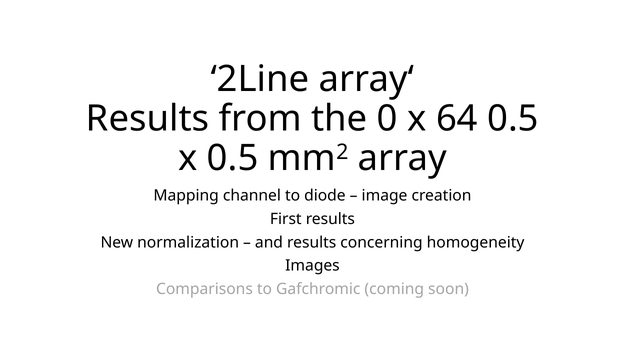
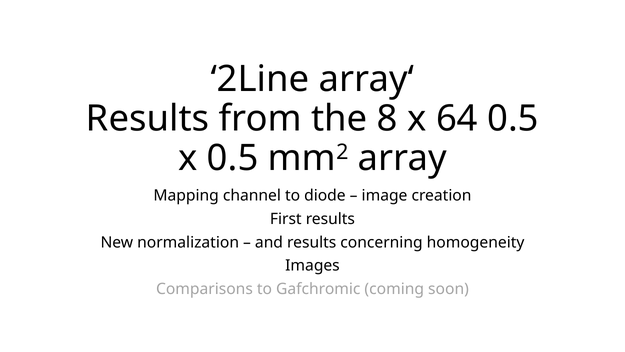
0: 0 -> 8
